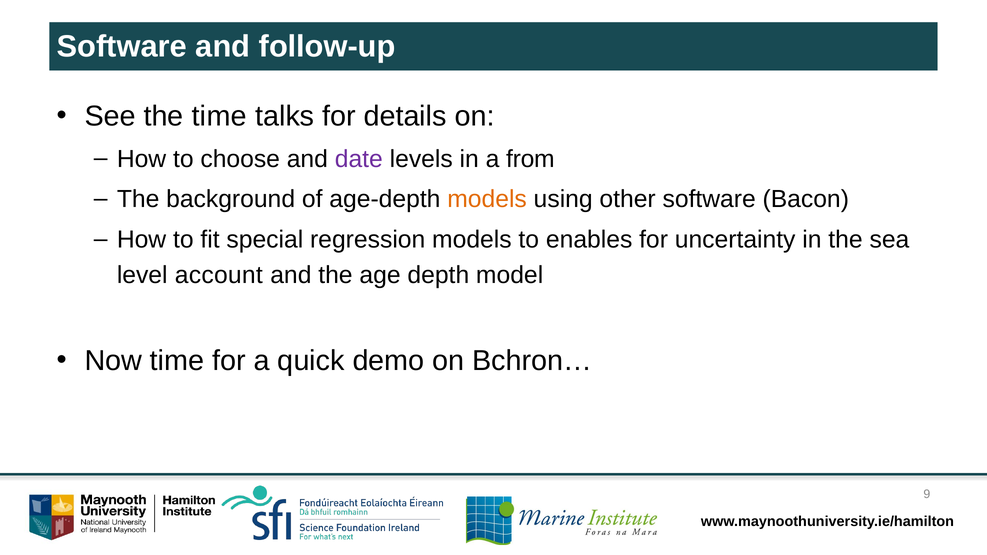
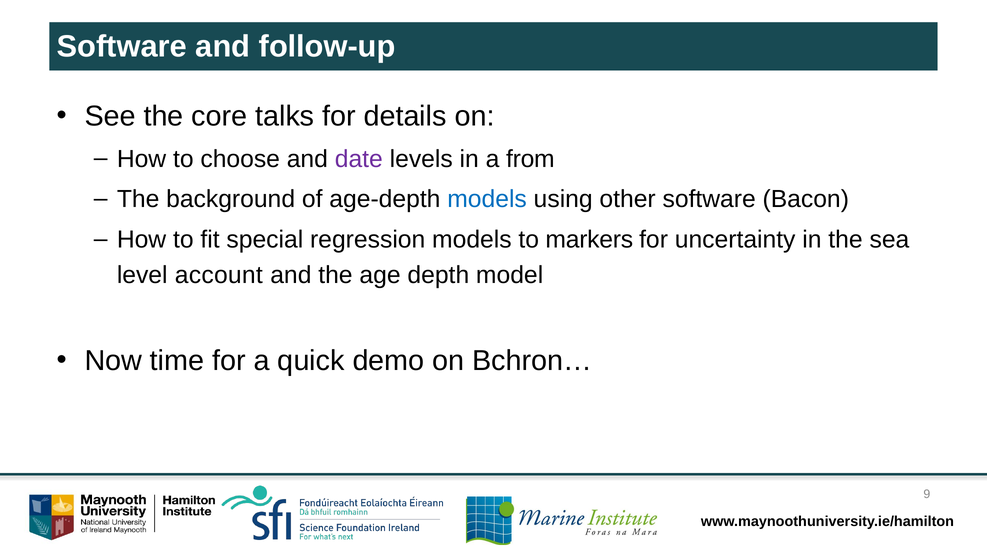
the time: time -> core
models at (487, 199) colour: orange -> blue
enables: enables -> markers
